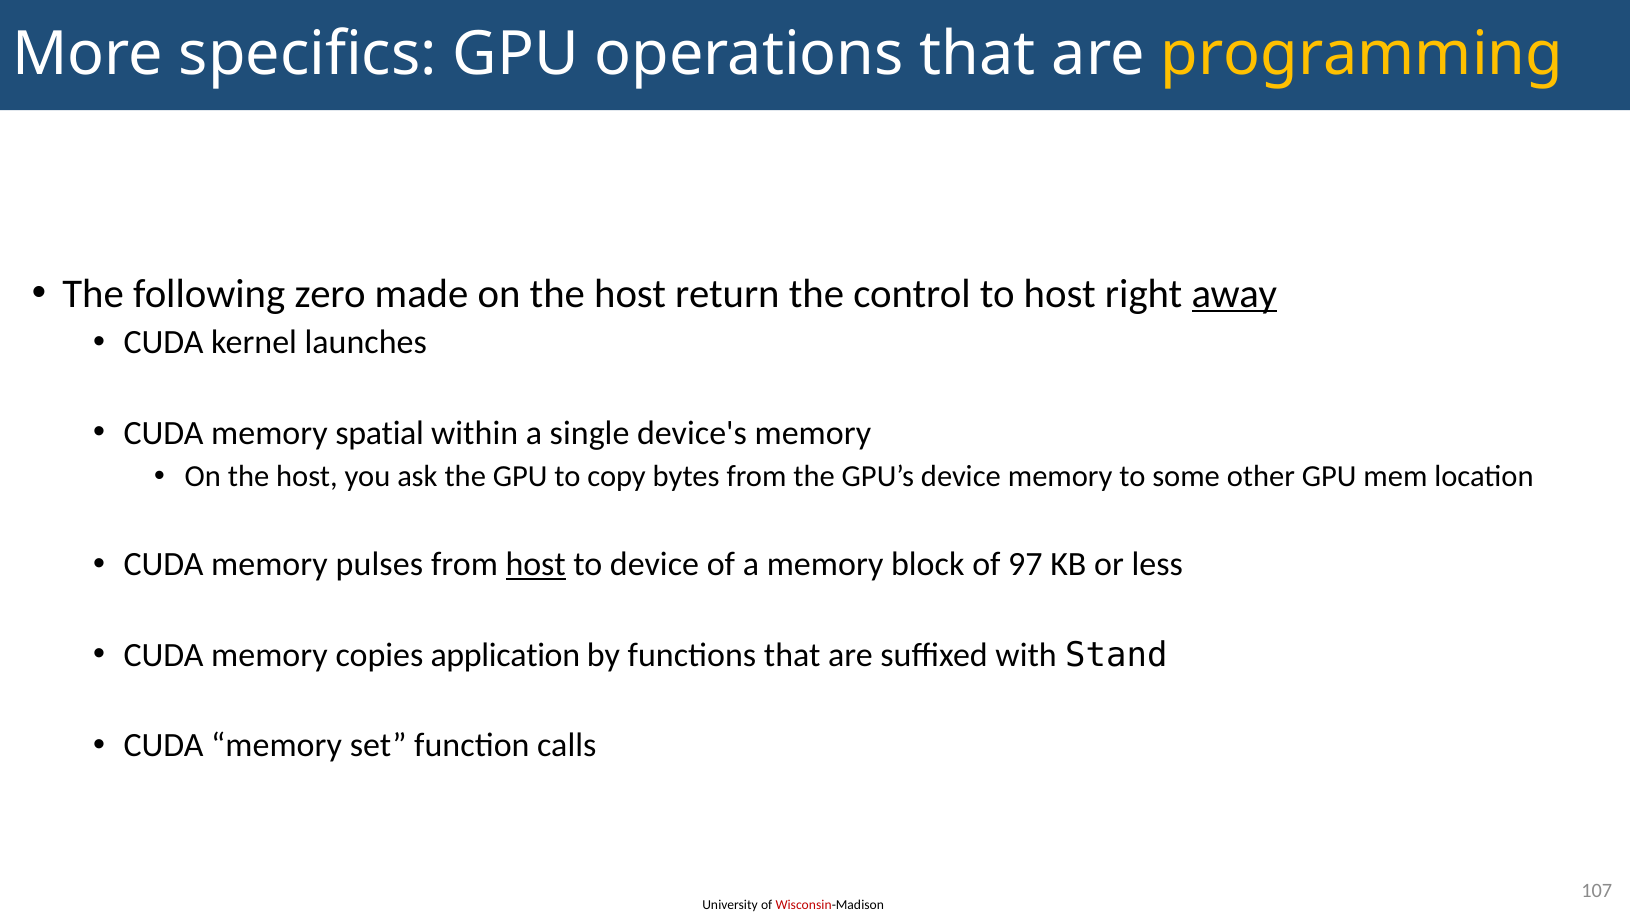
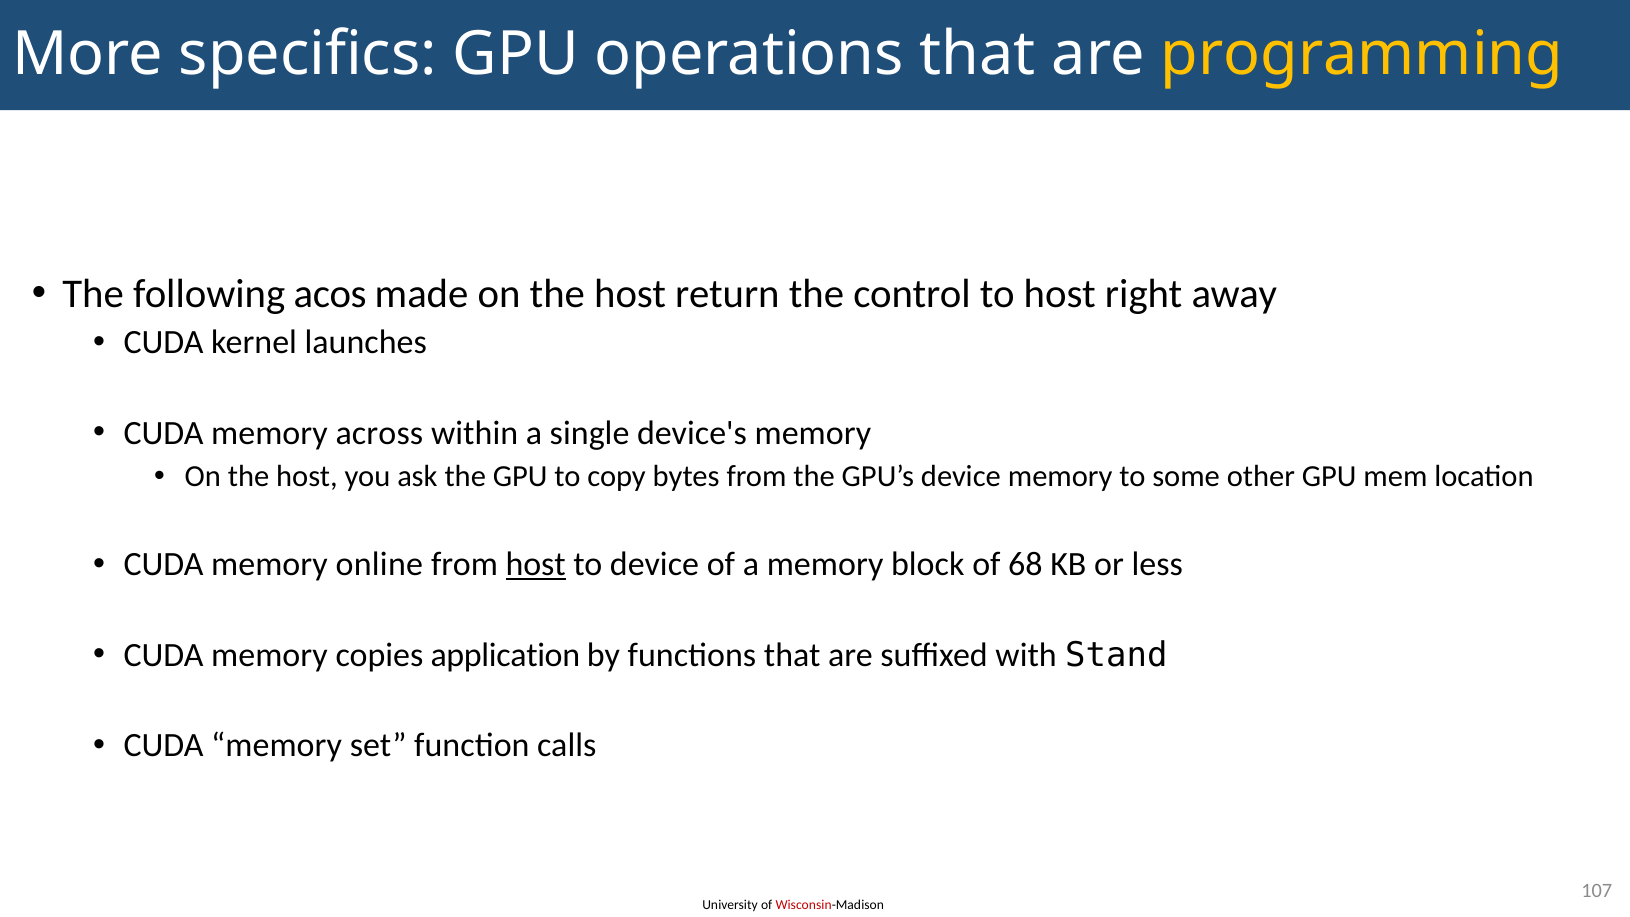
zero: zero -> acos
away underline: present -> none
spatial: spatial -> across
pulses: pulses -> online
97: 97 -> 68
